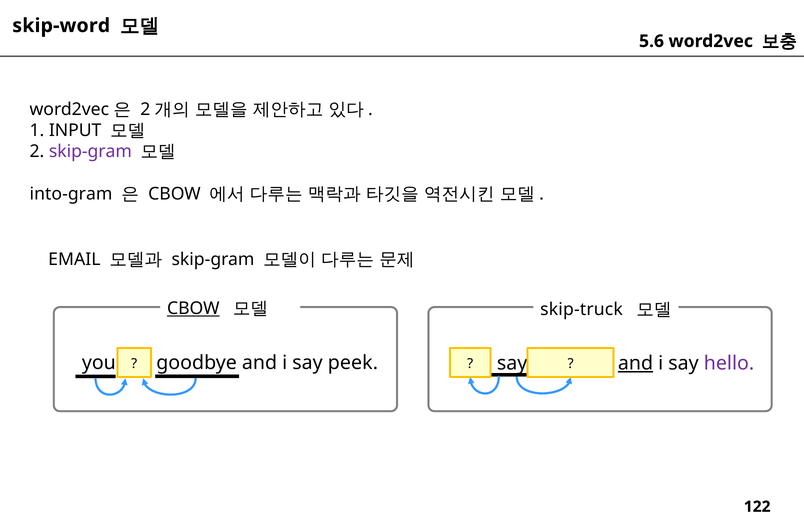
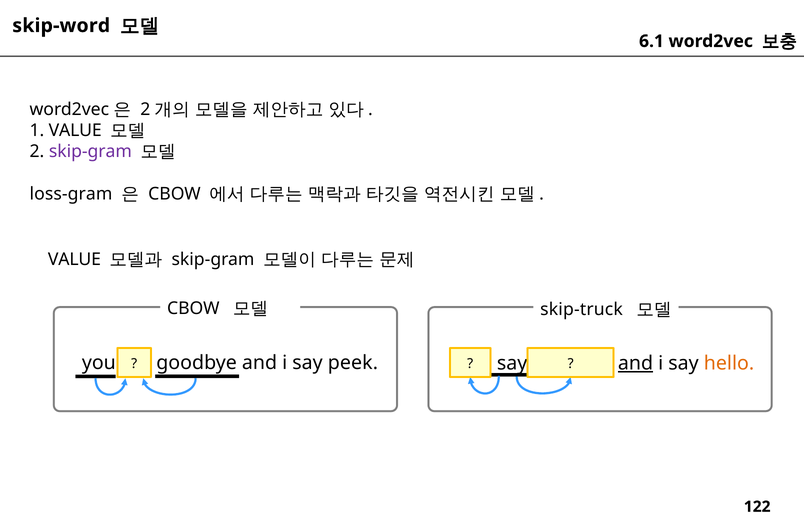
5.6: 5.6 -> 6.1
1 INPUT: INPUT -> VALUE
into-gram: into-gram -> loss-gram
EMAIL at (74, 260): EMAIL -> VALUE
CBOW at (193, 309) underline: present -> none
hello colour: purple -> orange
